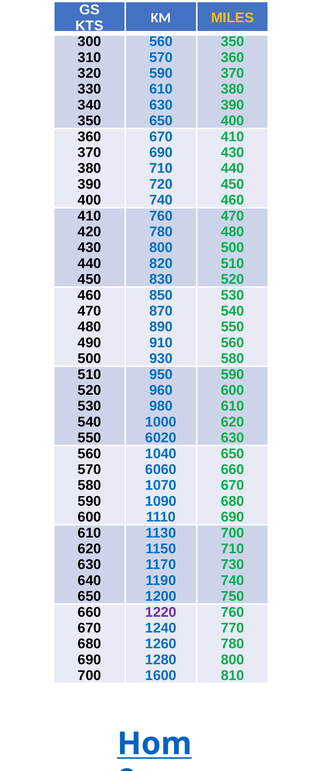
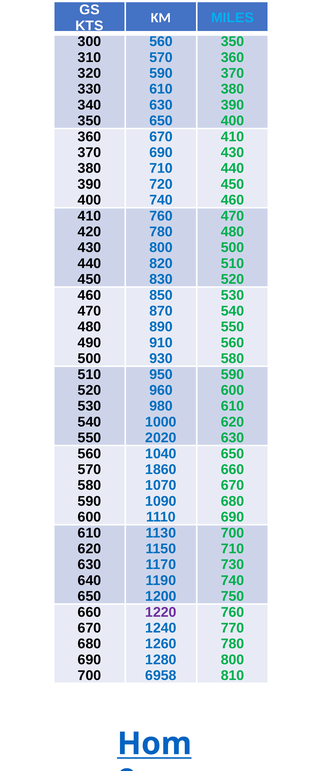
MILES colour: yellow -> light blue
6020: 6020 -> 2020
6060: 6060 -> 1860
1600: 1600 -> 6958
